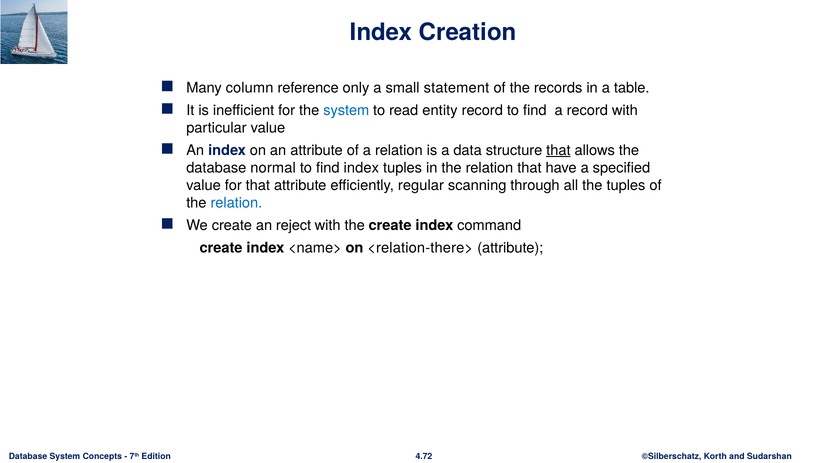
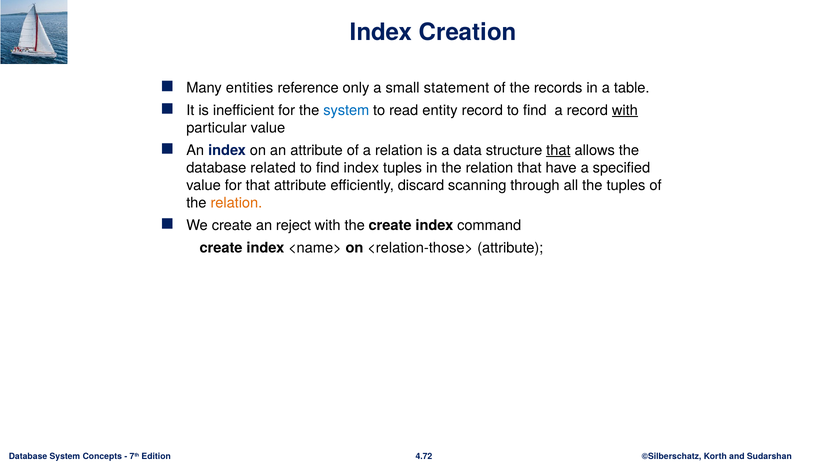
column: column -> entities
with at (625, 110) underline: none -> present
normal: normal -> related
regular: regular -> discard
relation at (236, 203) colour: blue -> orange
<relation-there>: <relation-there> -> <relation-those>
